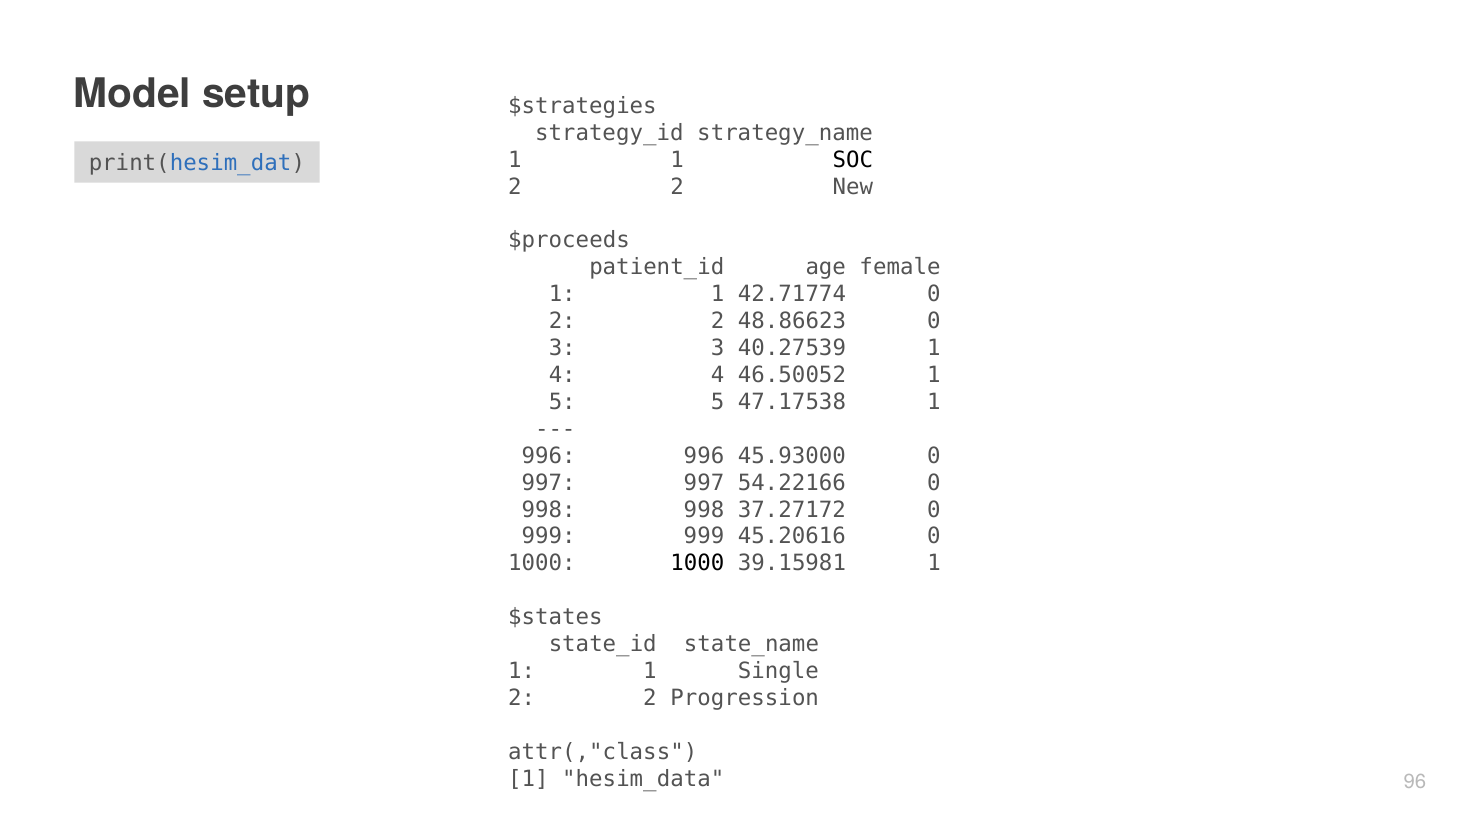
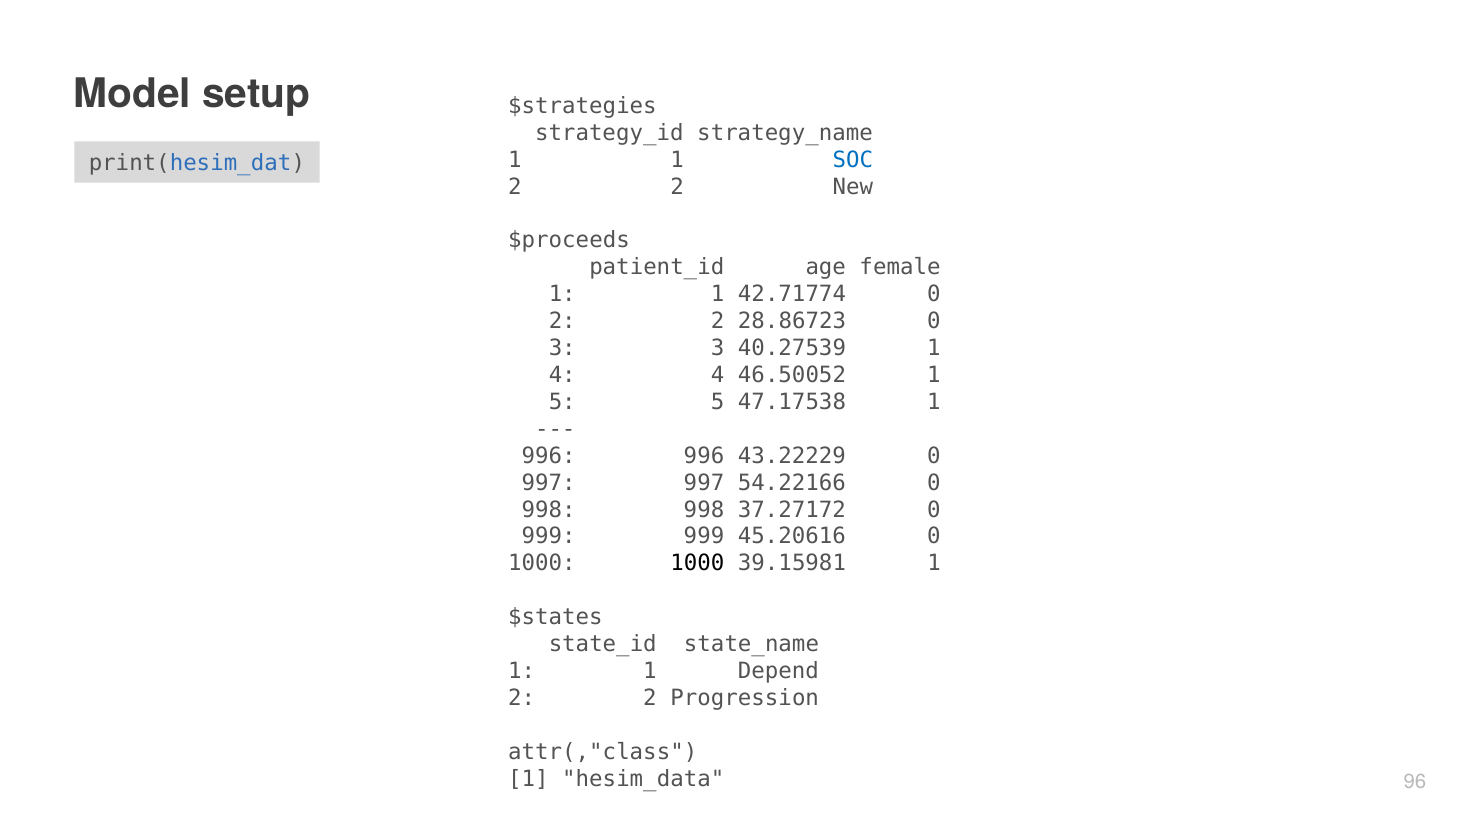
SOC colour: black -> blue
48.86623: 48.86623 -> 28.86723
45.93000: 45.93000 -> 43.22229
Single: Single -> Depend
